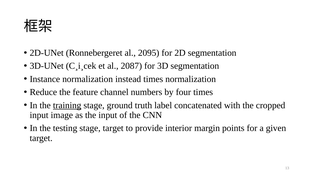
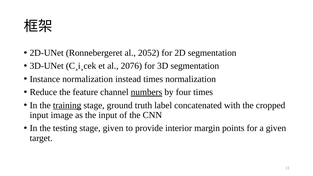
2095: 2095 -> 2052
2087: 2087 -> 2076
numbers underline: none -> present
stage target: target -> given
